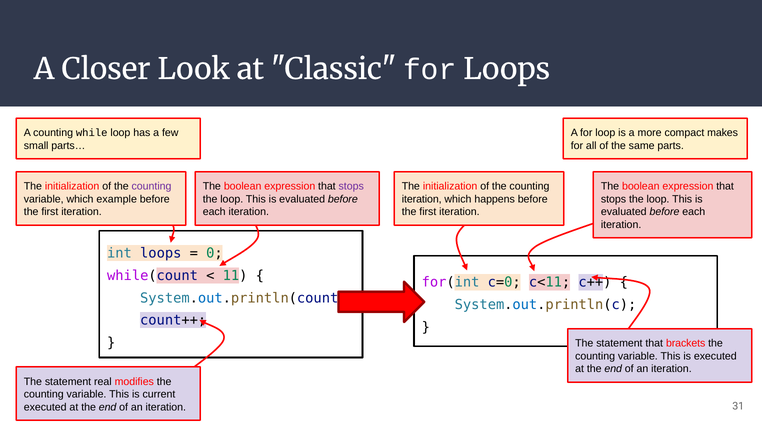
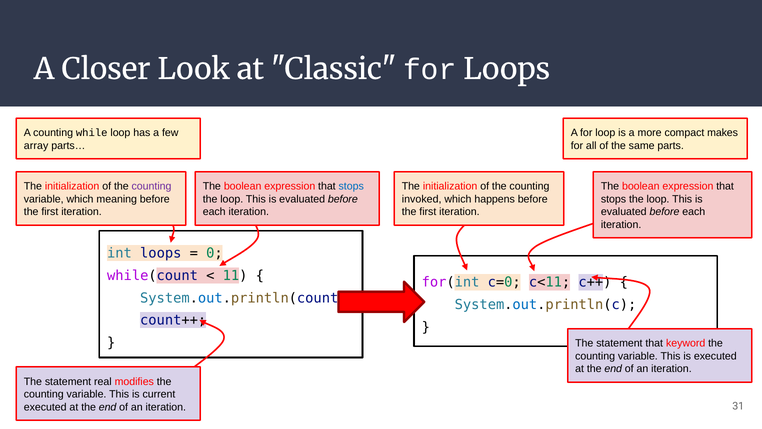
small: small -> array
stops at (351, 186) colour: purple -> blue
example: example -> meaning
iteration at (422, 199): iteration -> invoked
brackets: brackets -> keyword
